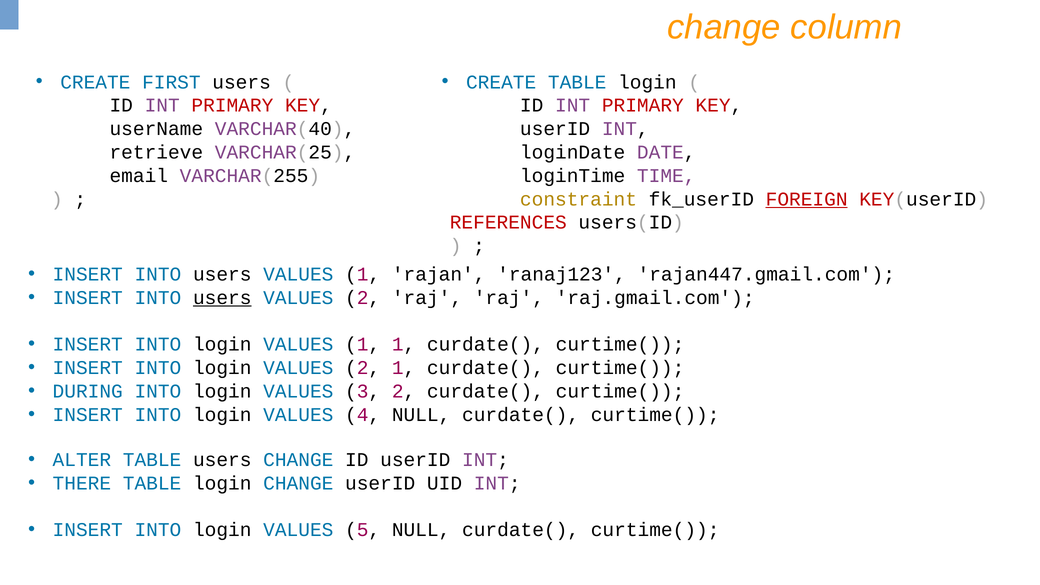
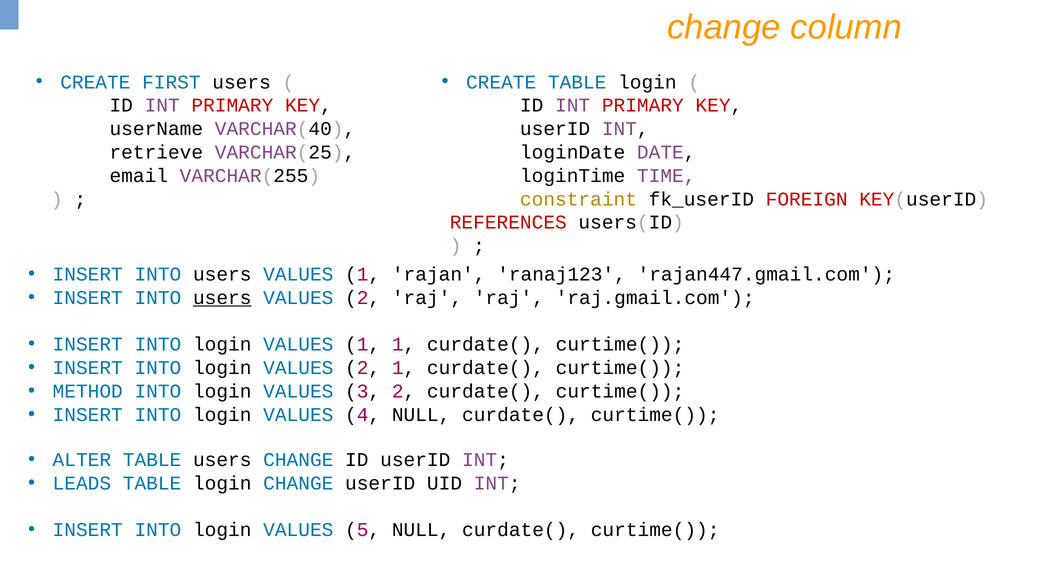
FOREIGN underline: present -> none
DURING: DURING -> METHOD
THERE: THERE -> LEADS
